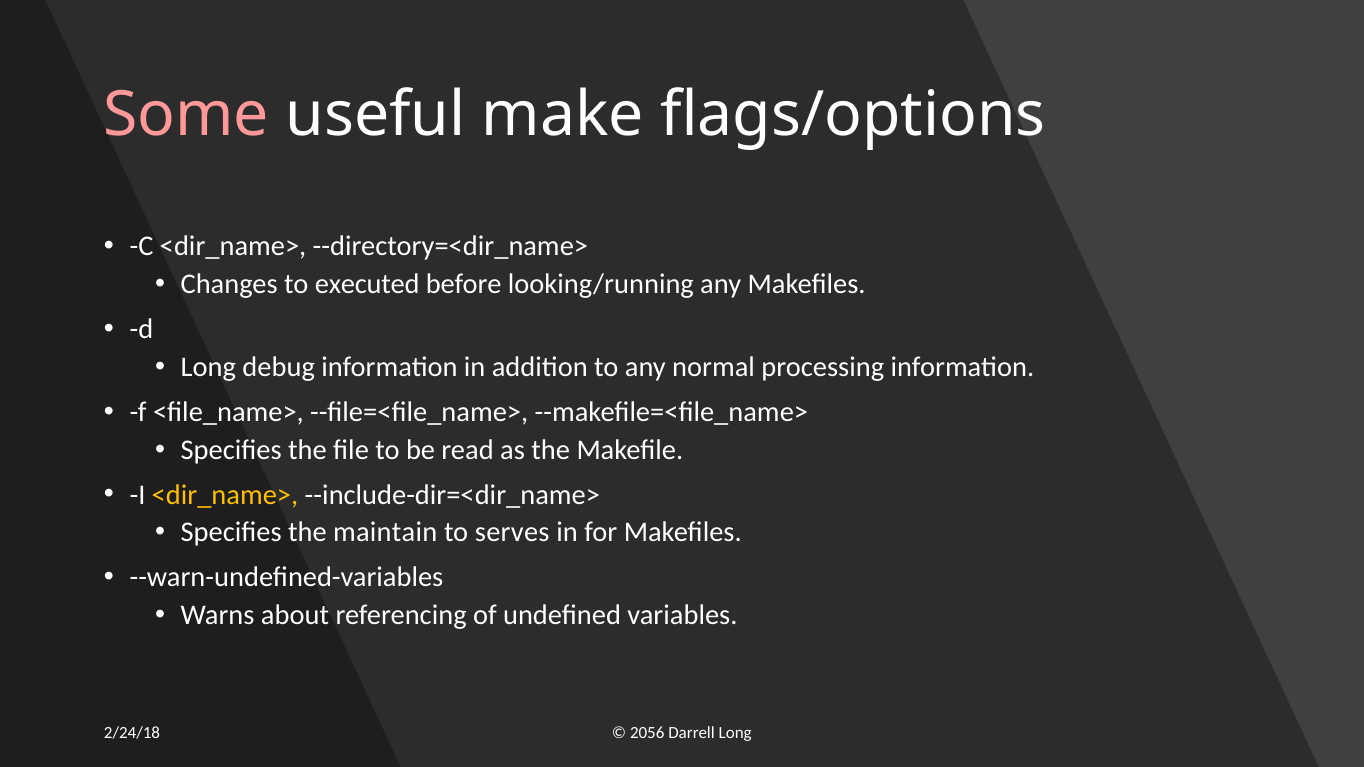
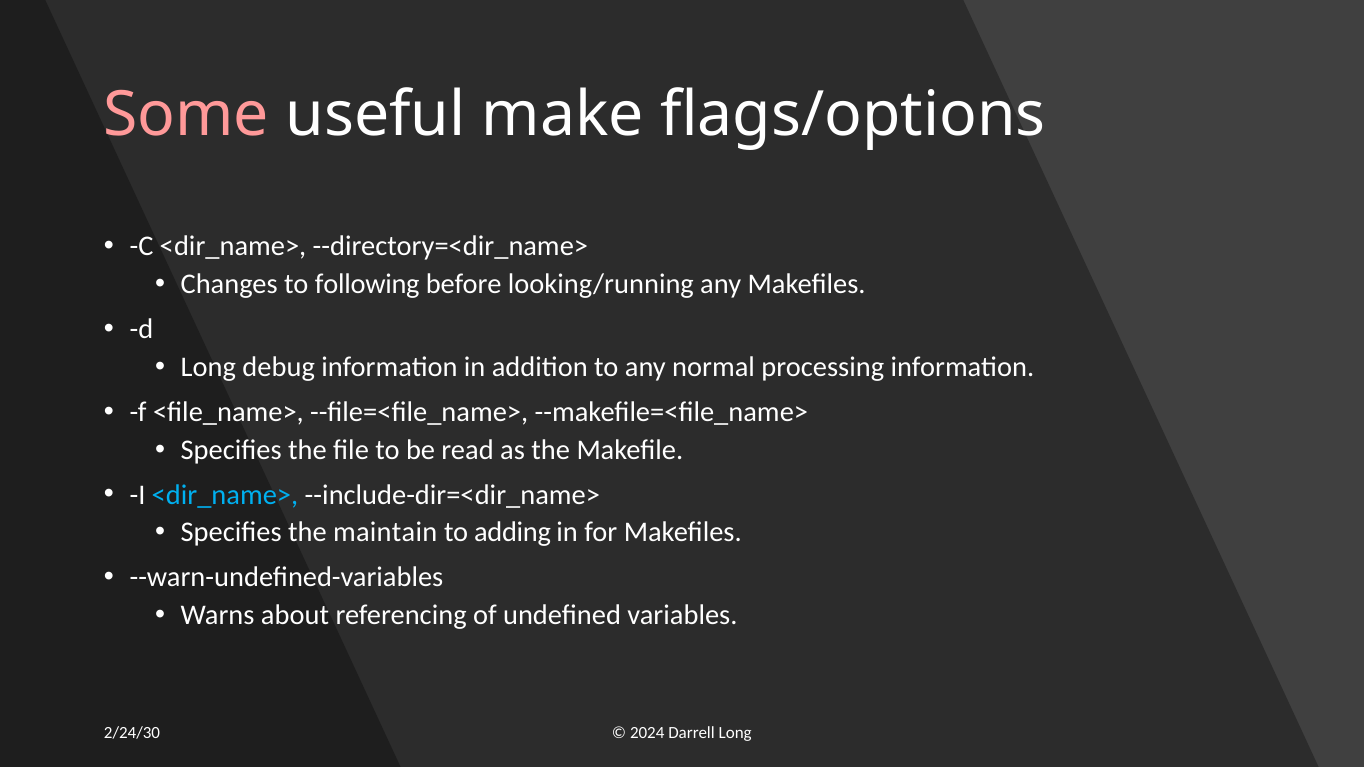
executed: executed -> following
<dir_name> at (225, 495) colour: yellow -> light blue
serves: serves -> adding
2/24/18: 2/24/18 -> 2/24/30
2056: 2056 -> 2024
